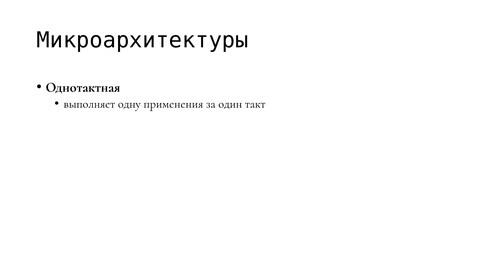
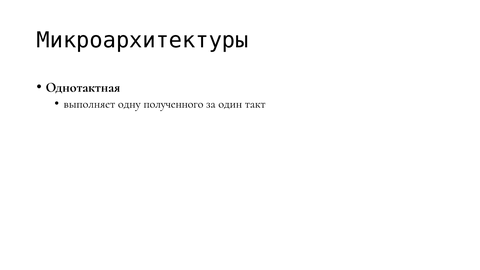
применения: применения -> полученного
